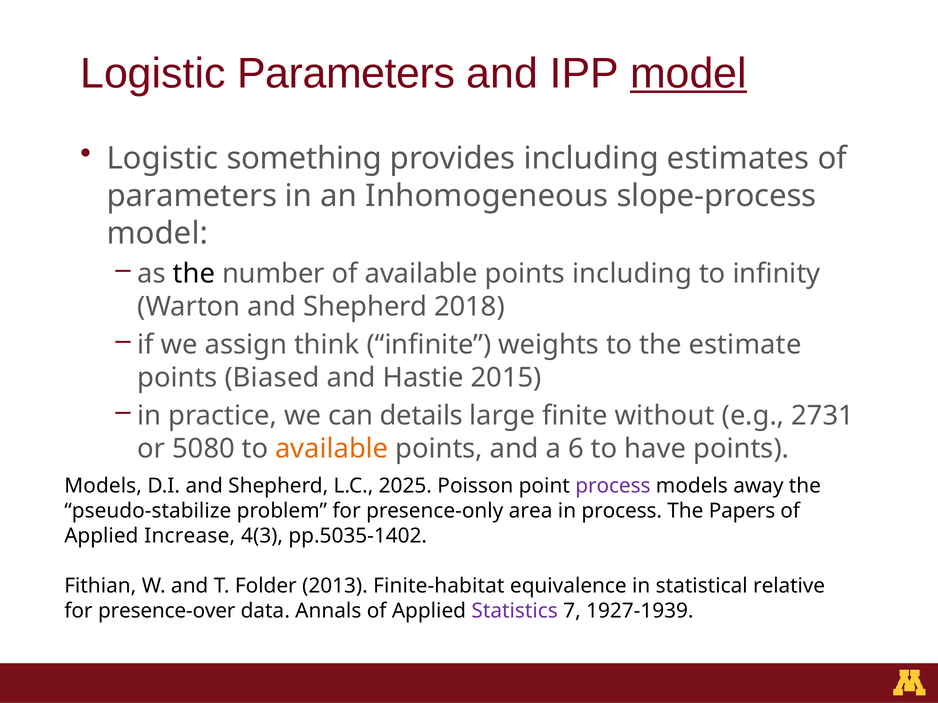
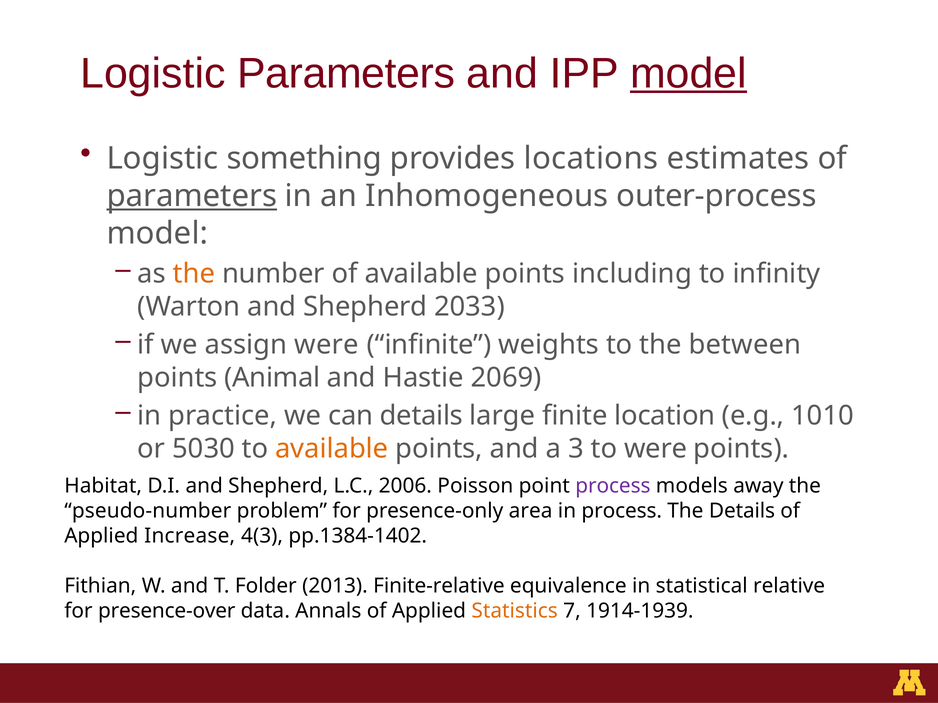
provides including: including -> locations
parameters at (192, 196) underline: none -> present
slope-process: slope-process -> outer-process
the at (194, 274) colour: black -> orange
2018: 2018 -> 2033
assign think: think -> were
estimate: estimate -> between
Biased: Biased -> Animal
2015: 2015 -> 2069
without: without -> location
2731: 2731 -> 1010
5080: 5080 -> 5030
6: 6 -> 3
to have: have -> were
Models at (103, 486): Models -> Habitat
2025: 2025 -> 2006
pseudo-stabilize: pseudo-stabilize -> pseudo-number
The Papers: Papers -> Details
pp.5035-1402: pp.5035-1402 -> pp.1384-1402
Finite-habitat: Finite-habitat -> Finite-relative
Statistics colour: purple -> orange
1927-1939: 1927-1939 -> 1914-1939
